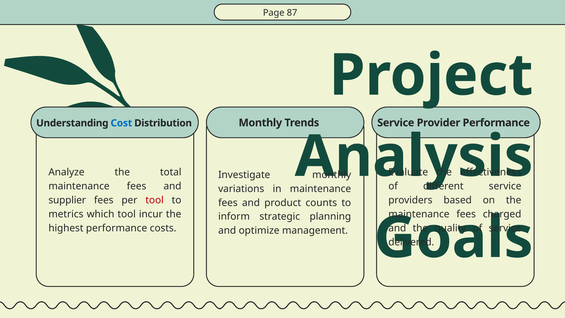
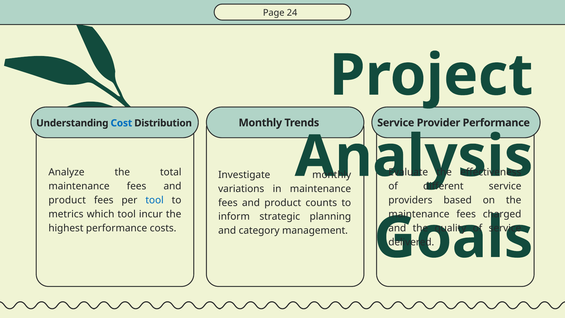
87: 87 -> 24
supplier at (67, 200): supplier -> product
tool at (155, 200) colour: red -> blue
optimize: optimize -> category
